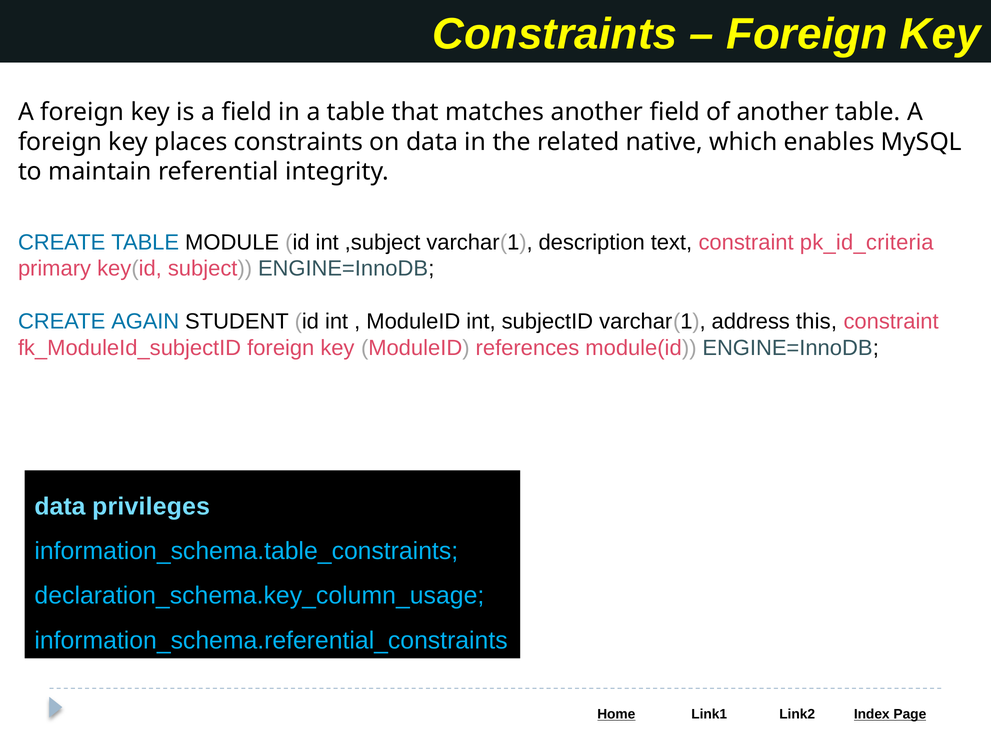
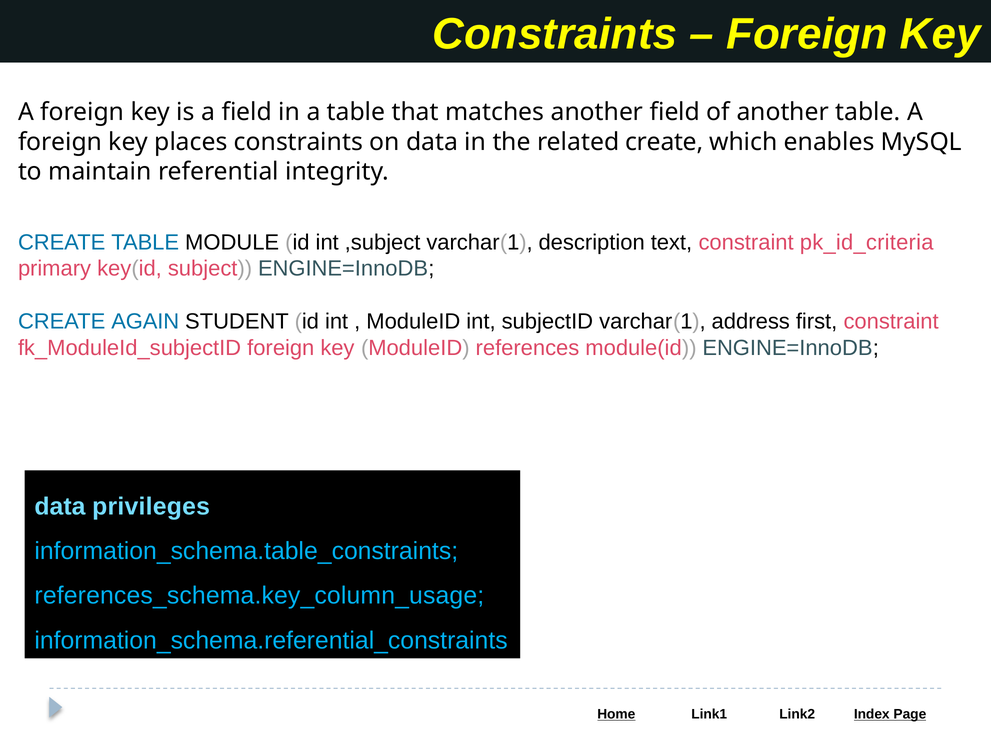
related native: native -> create
this: this -> first
declaration_schema.key_column_usage: declaration_schema.key_column_usage -> references_schema.key_column_usage
